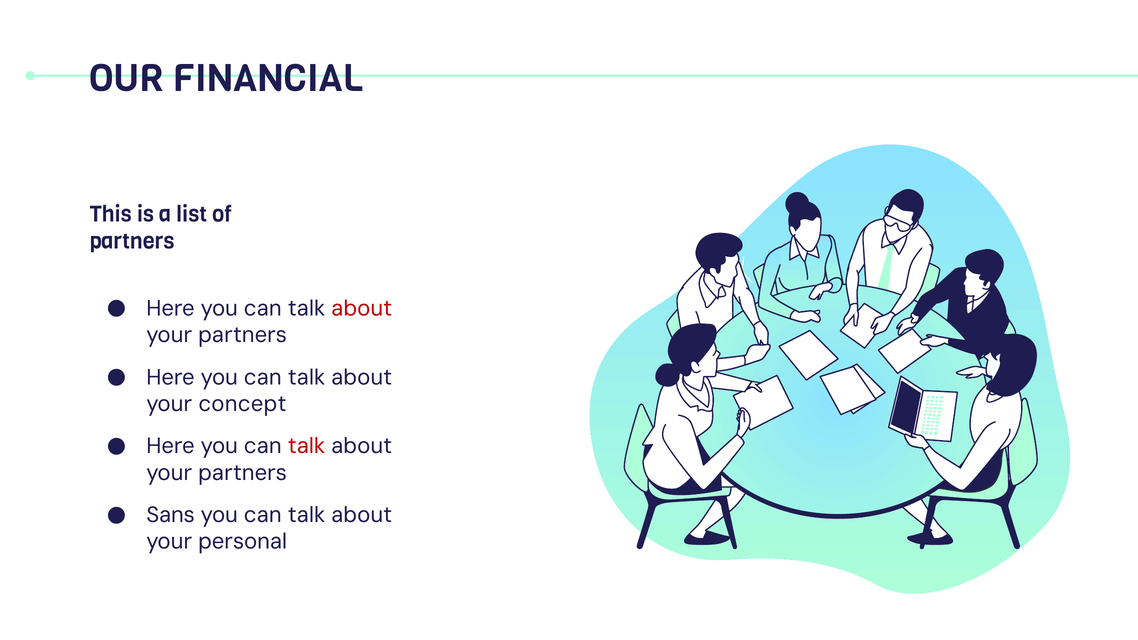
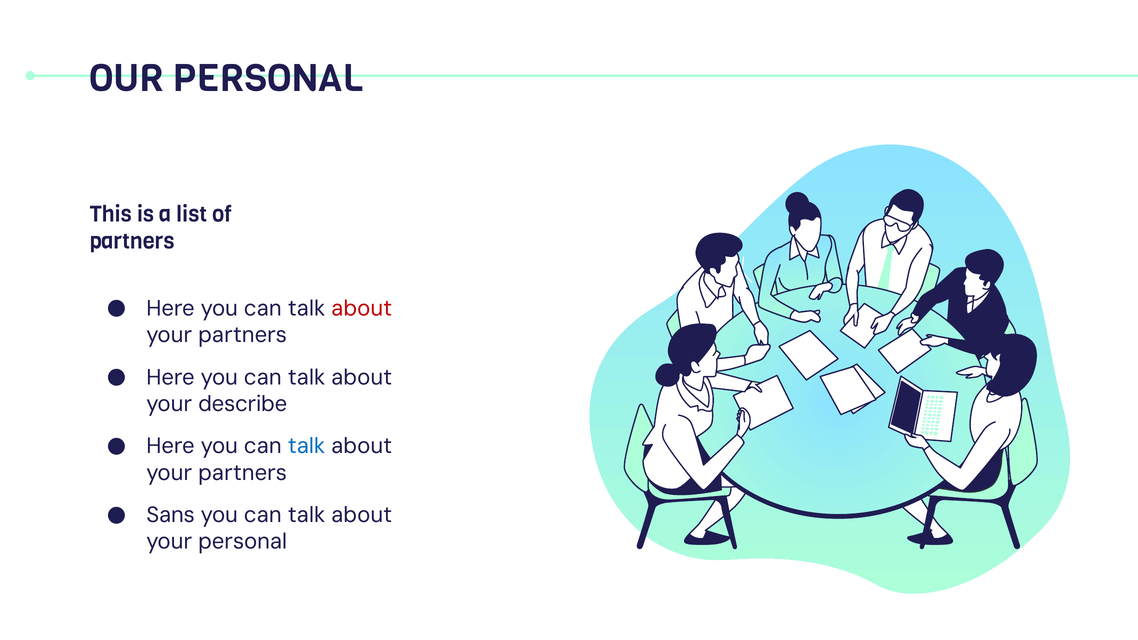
OUR FINANCIAL: FINANCIAL -> PERSONAL
concept: concept -> describe
talk at (306, 446) colour: red -> blue
